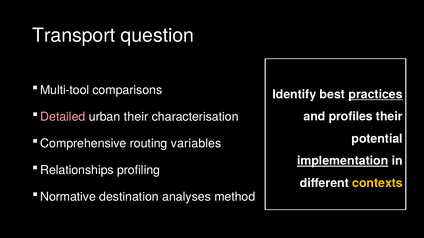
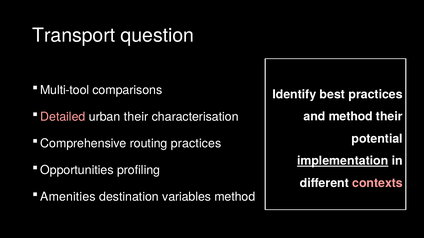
practices at (376, 95) underline: present -> none
and profiles: profiles -> method
routing variables: variables -> practices
Relationships: Relationships -> Opportunities
contexts colour: yellow -> pink
Normative: Normative -> Amenities
analyses: analyses -> variables
